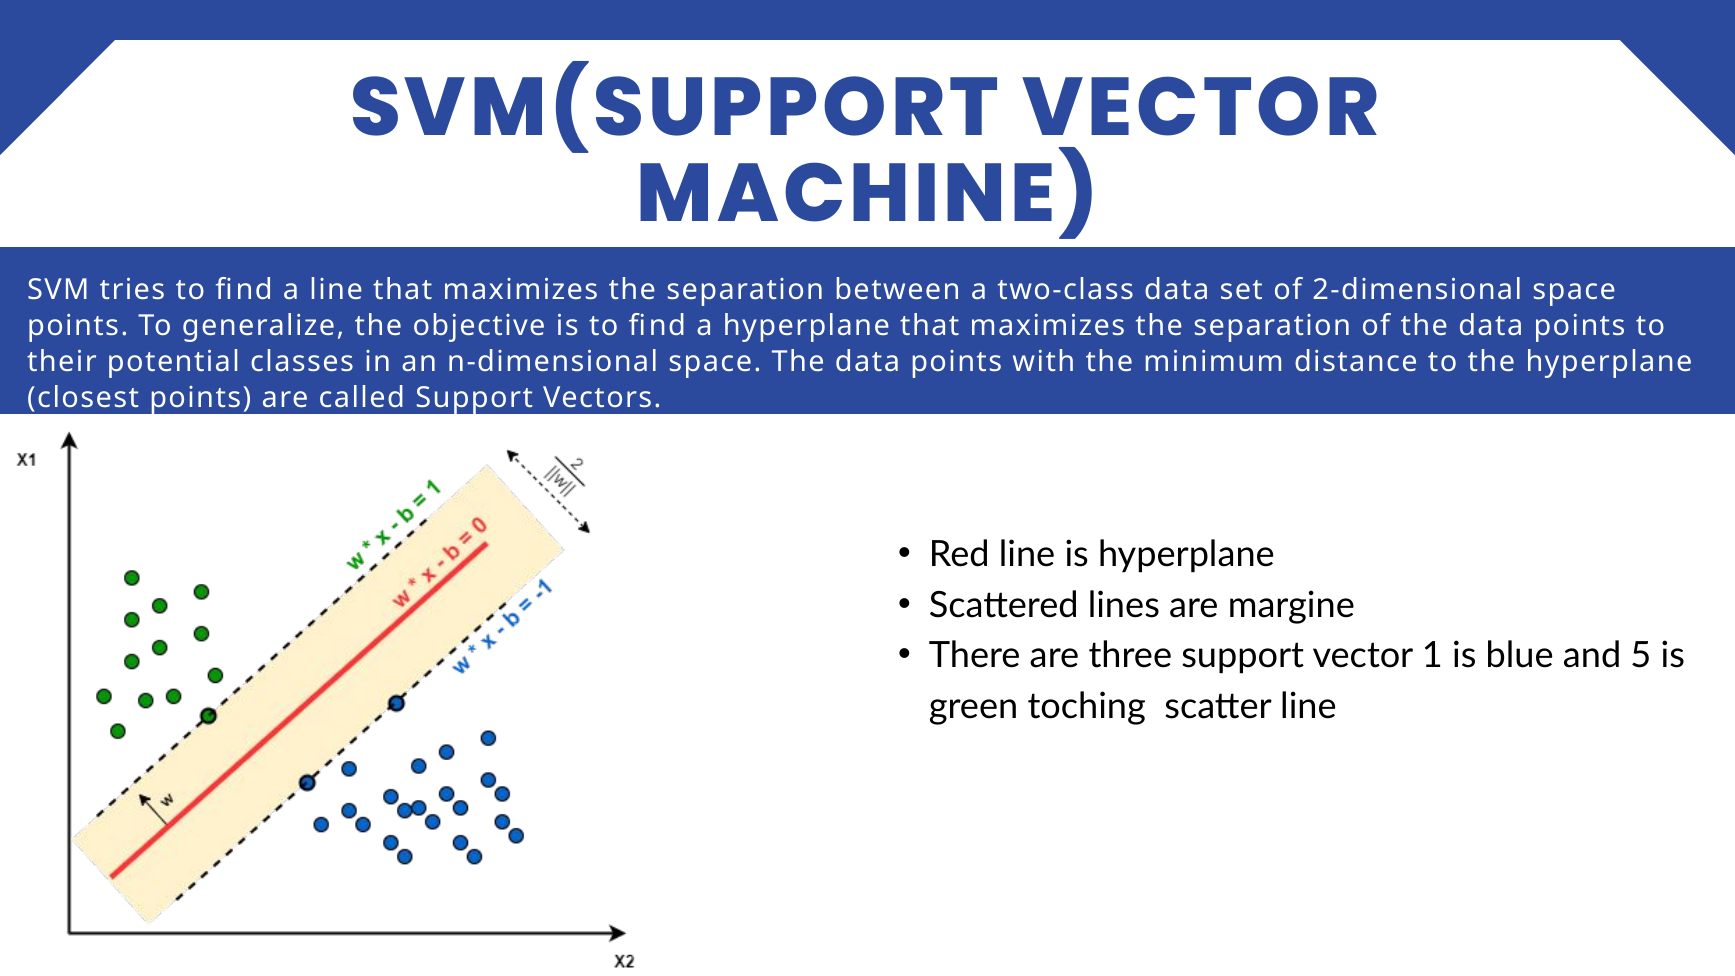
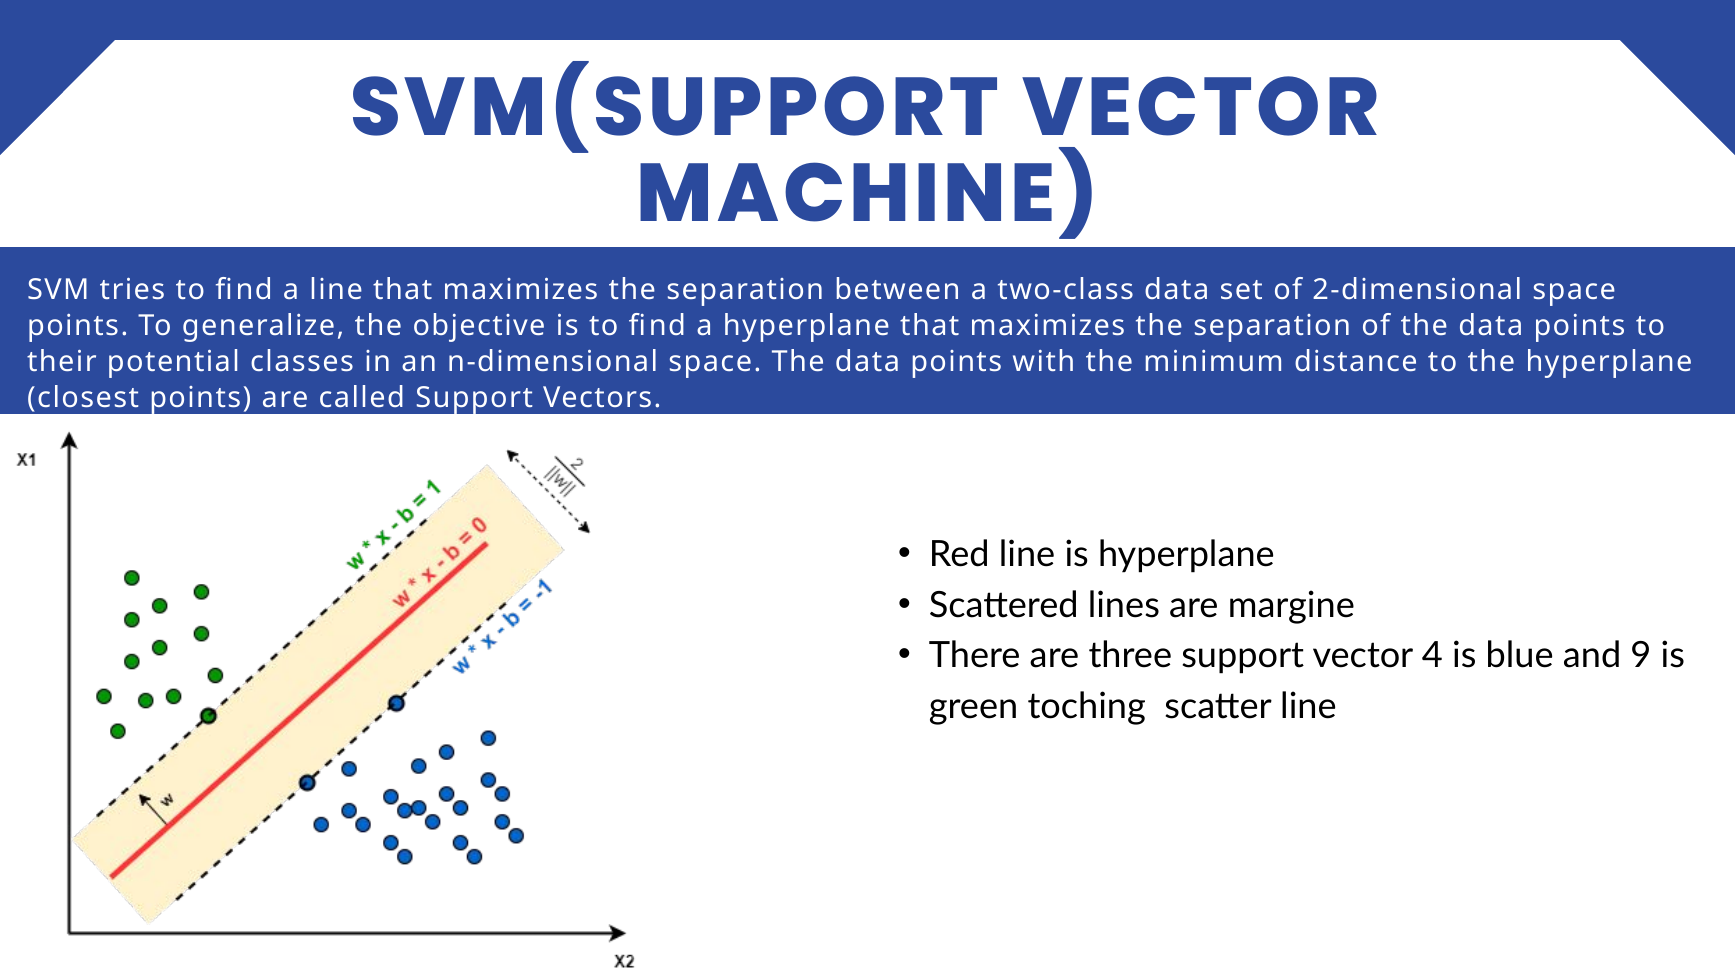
1: 1 -> 4
5: 5 -> 9
